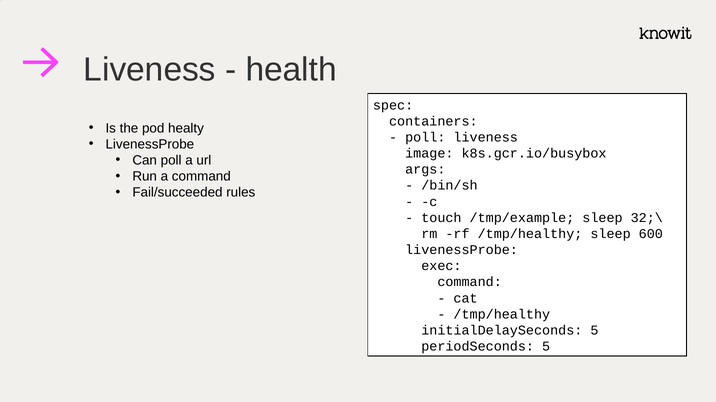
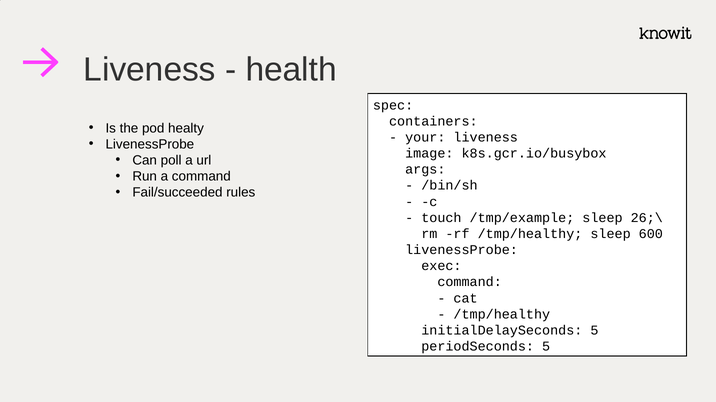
poll at (425, 138): poll -> your
32;\: 32;\ -> 26;\
